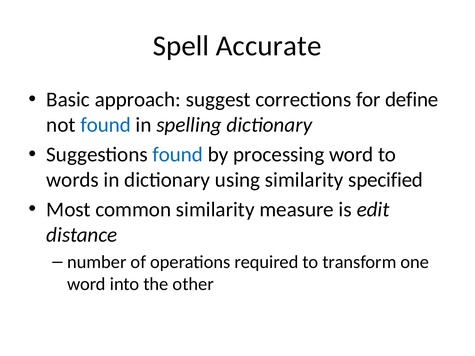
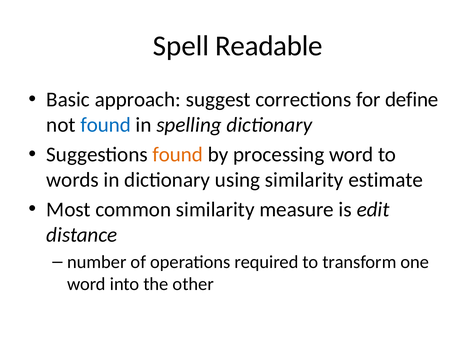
Accurate: Accurate -> Readable
found at (178, 155) colour: blue -> orange
specified: specified -> estimate
